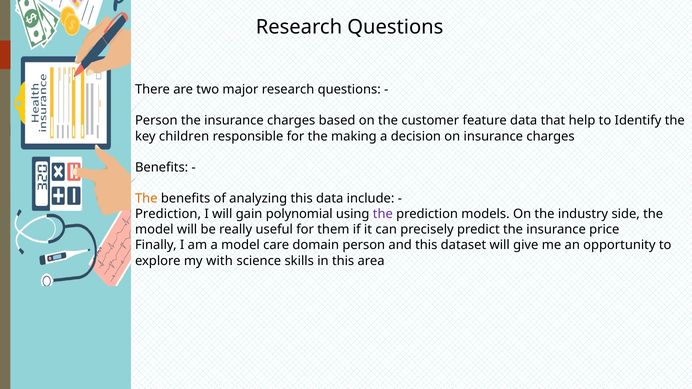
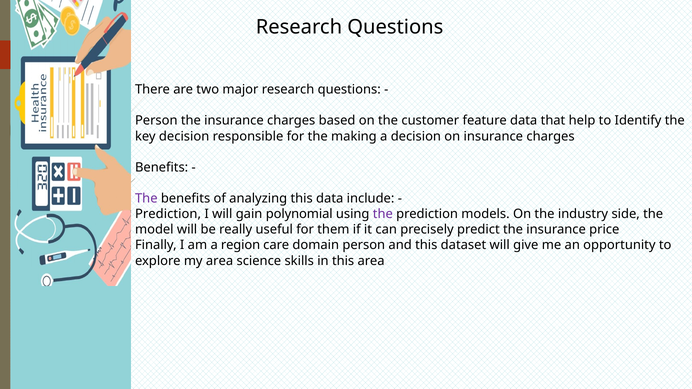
key children: children -> decision
The at (146, 199) colour: orange -> purple
a model: model -> region
my with: with -> area
